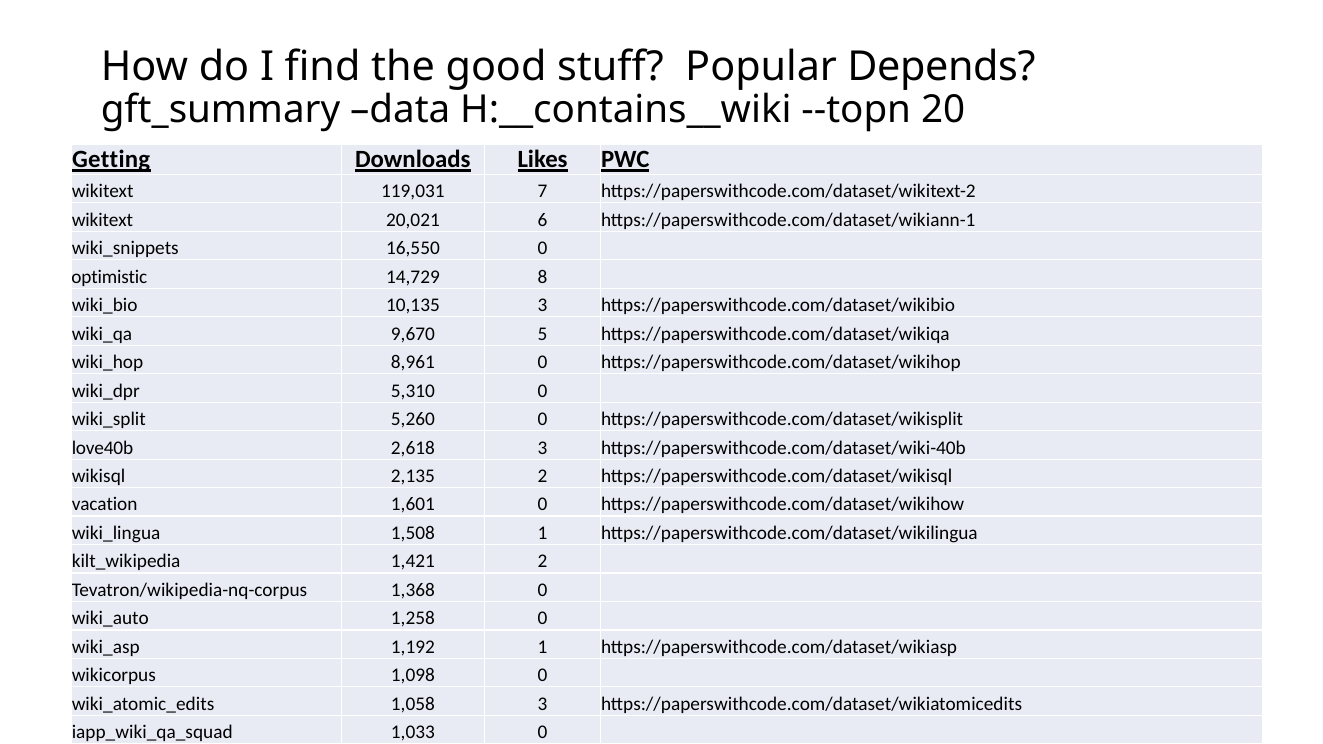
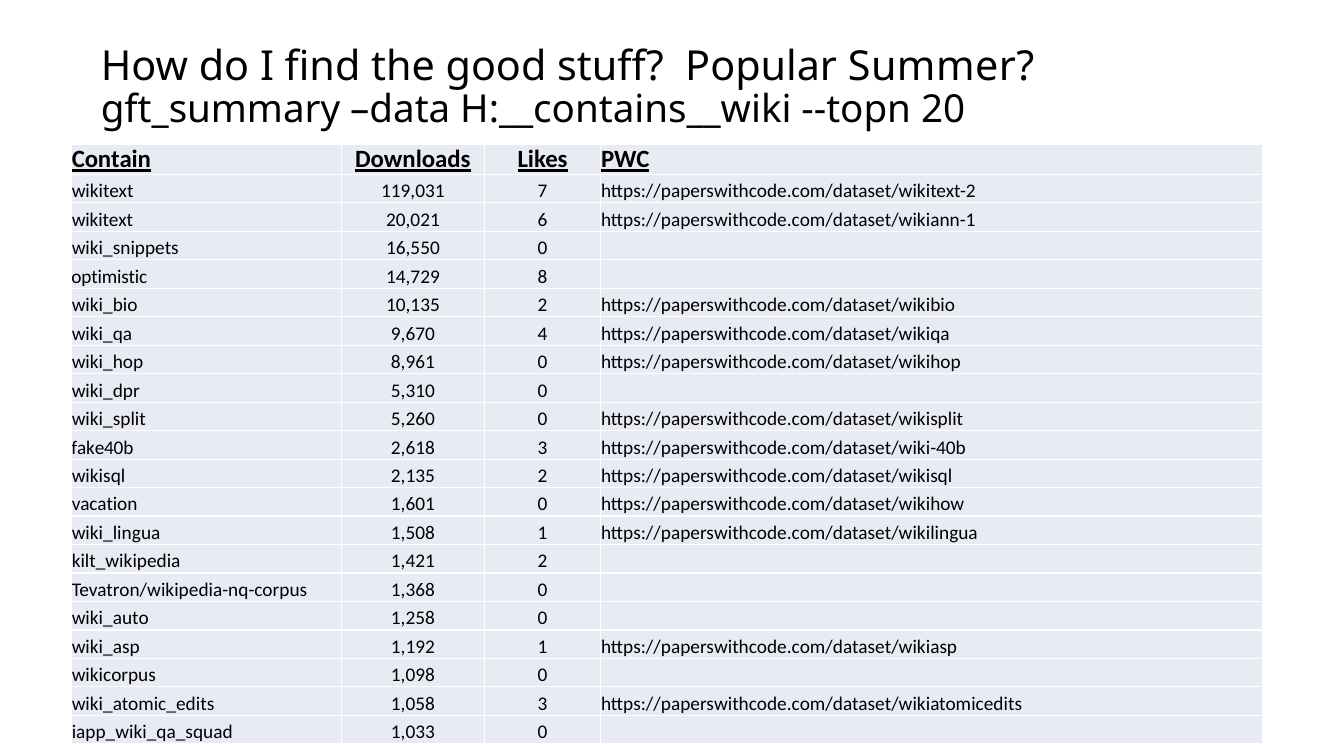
Depends: Depends -> Summer
Getting: Getting -> Contain
10,135 3: 3 -> 2
5: 5 -> 4
love40b: love40b -> fake40b
